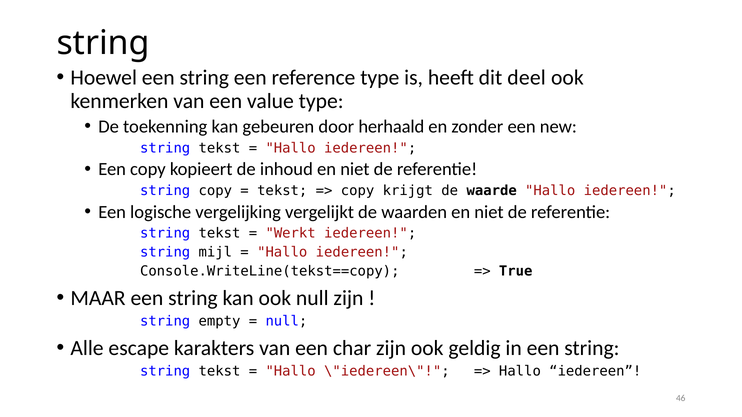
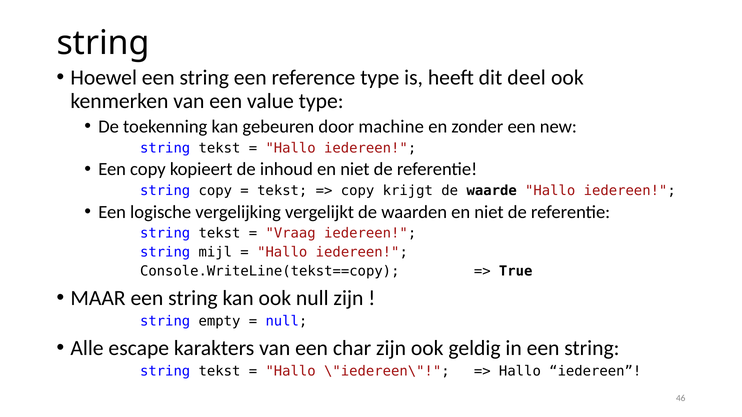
herhaald: herhaald -> machine
Werkt: Werkt -> Vraag
